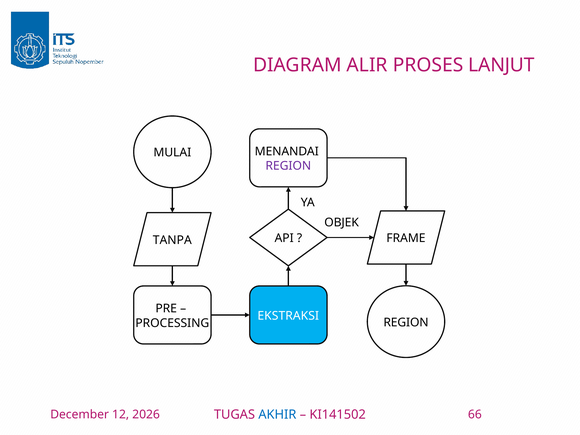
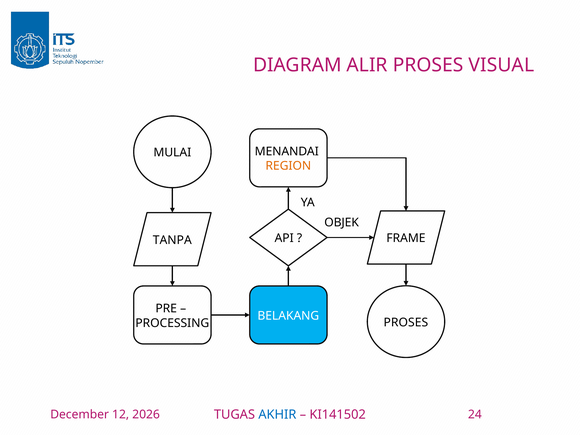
LANJUT: LANJUT -> VISUAL
REGION at (288, 166) colour: purple -> orange
EKSTRAKSI: EKSTRAKSI -> BELAKANG
REGION at (406, 322): REGION -> PROSES
66: 66 -> 24
